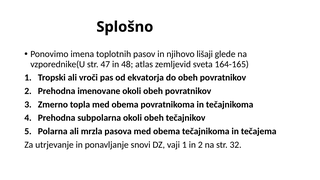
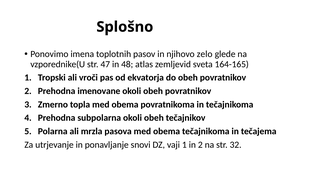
lišaji: lišaji -> zelo
